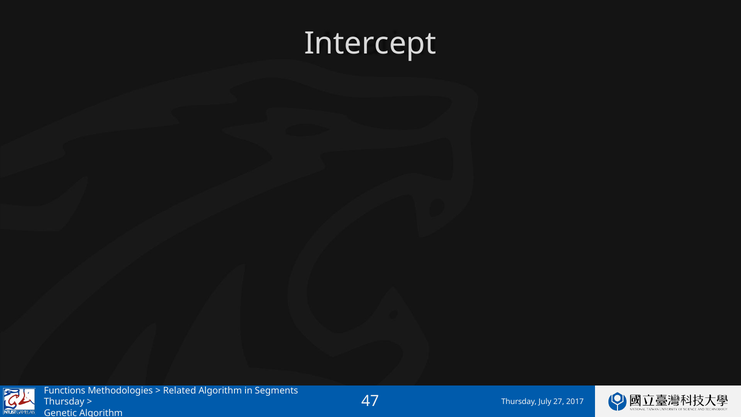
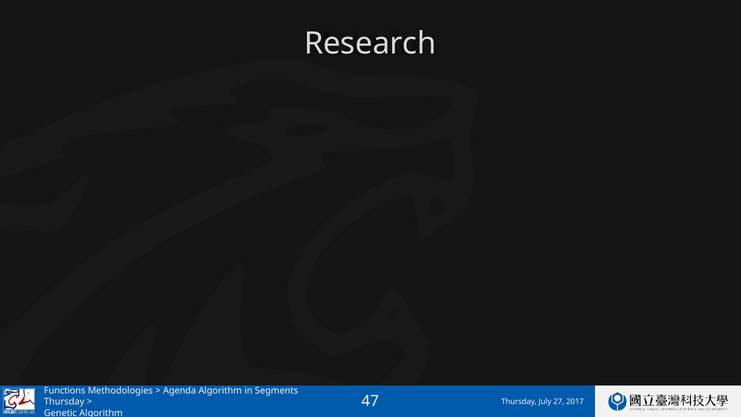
Intercept: Intercept -> Research
Related: Related -> Agenda
